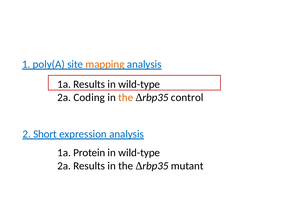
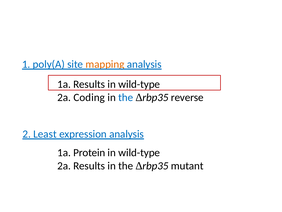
the at (126, 97) colour: orange -> blue
control: control -> reverse
Short: Short -> Least
